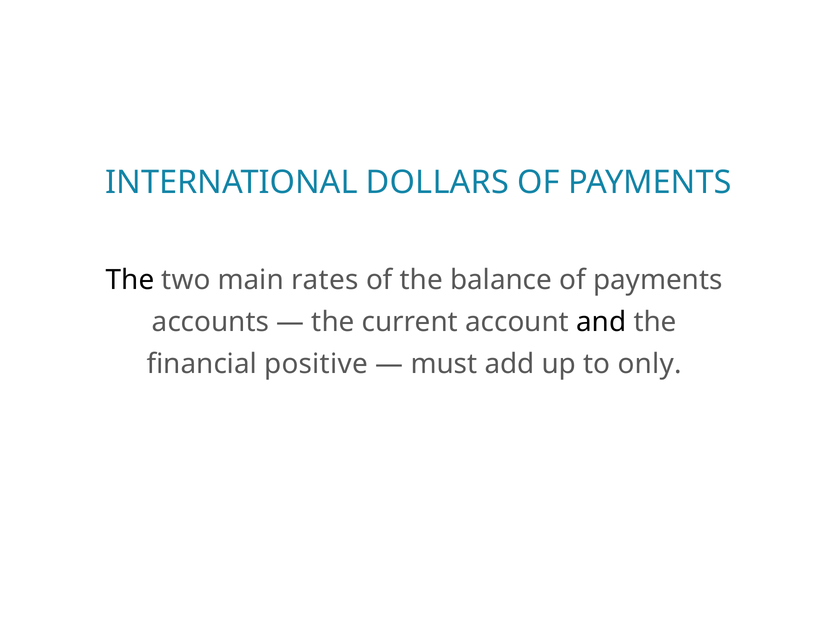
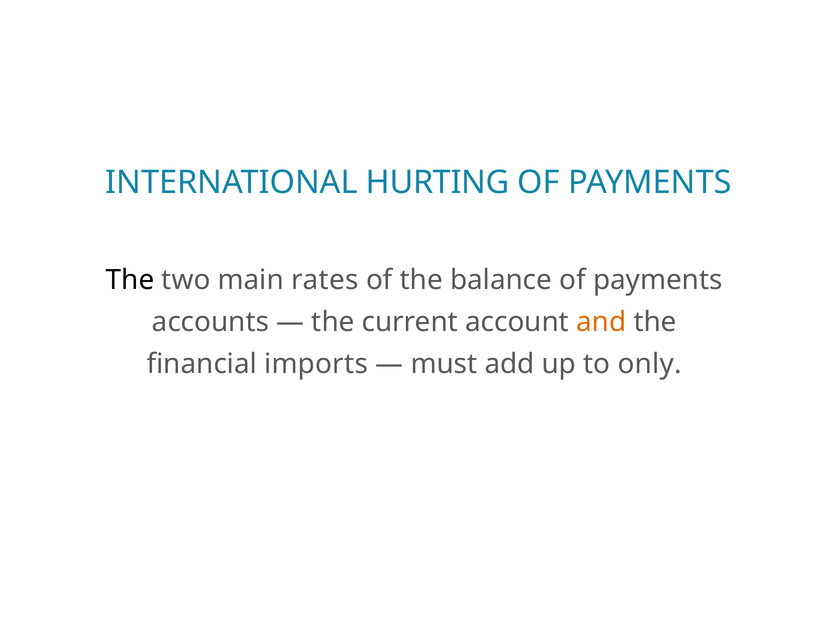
DOLLARS: DOLLARS -> HURTING
and colour: black -> orange
positive: positive -> imports
